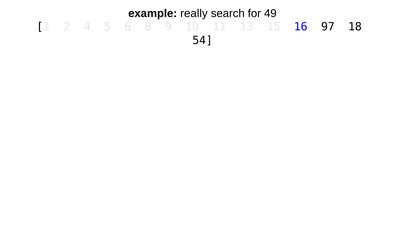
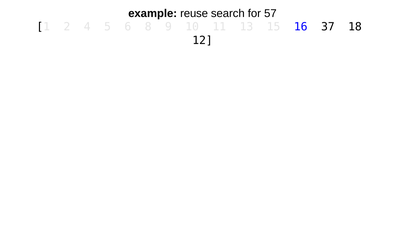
really: really -> reuse
49: 49 -> 57
97: 97 -> 37
54: 54 -> 12
